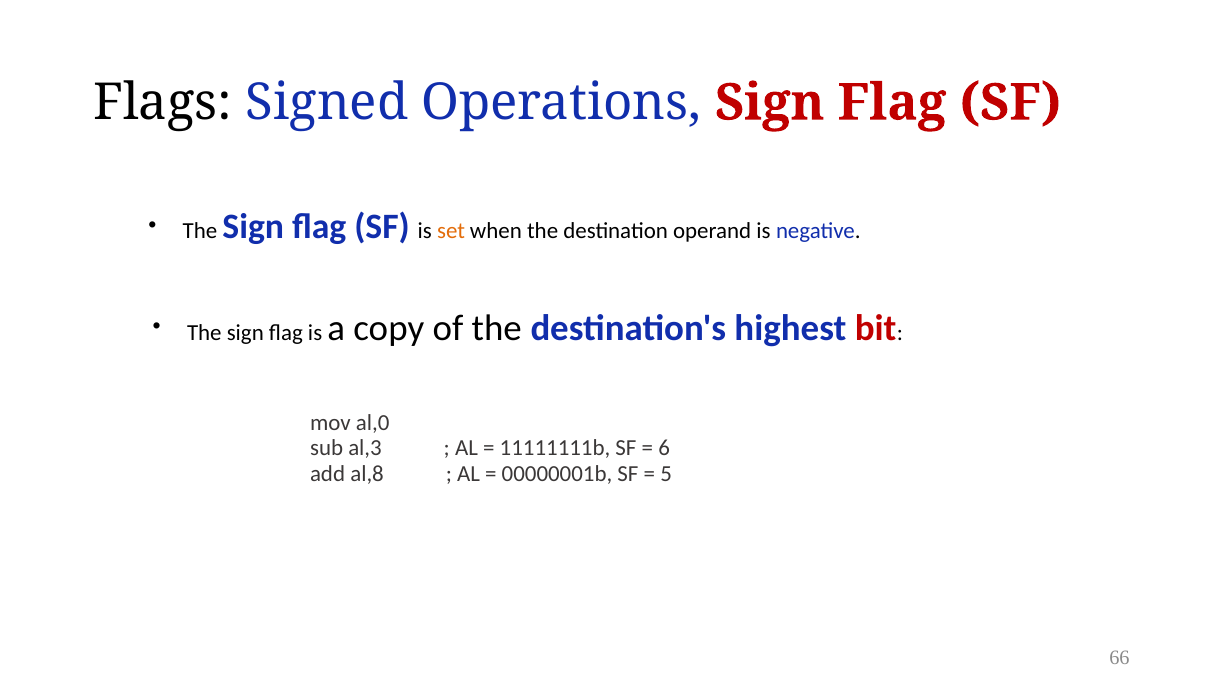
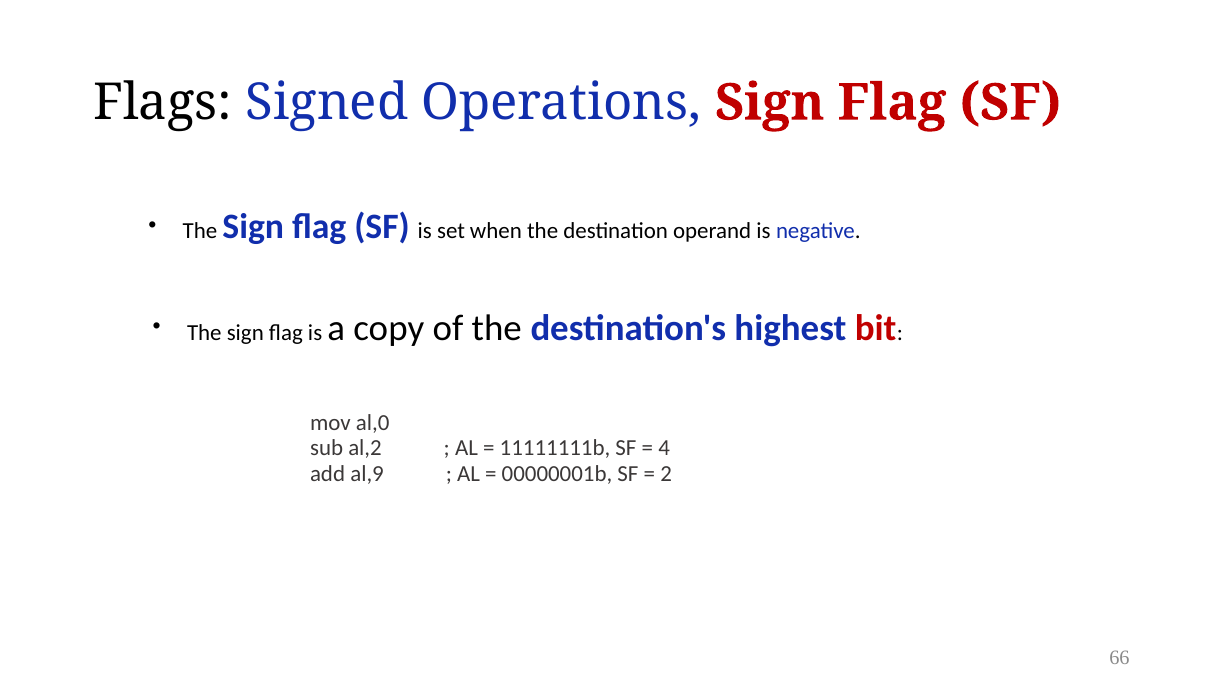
set colour: orange -> black
al,3: al,3 -> al,2
6: 6 -> 4
al,8: al,8 -> al,9
5: 5 -> 2
